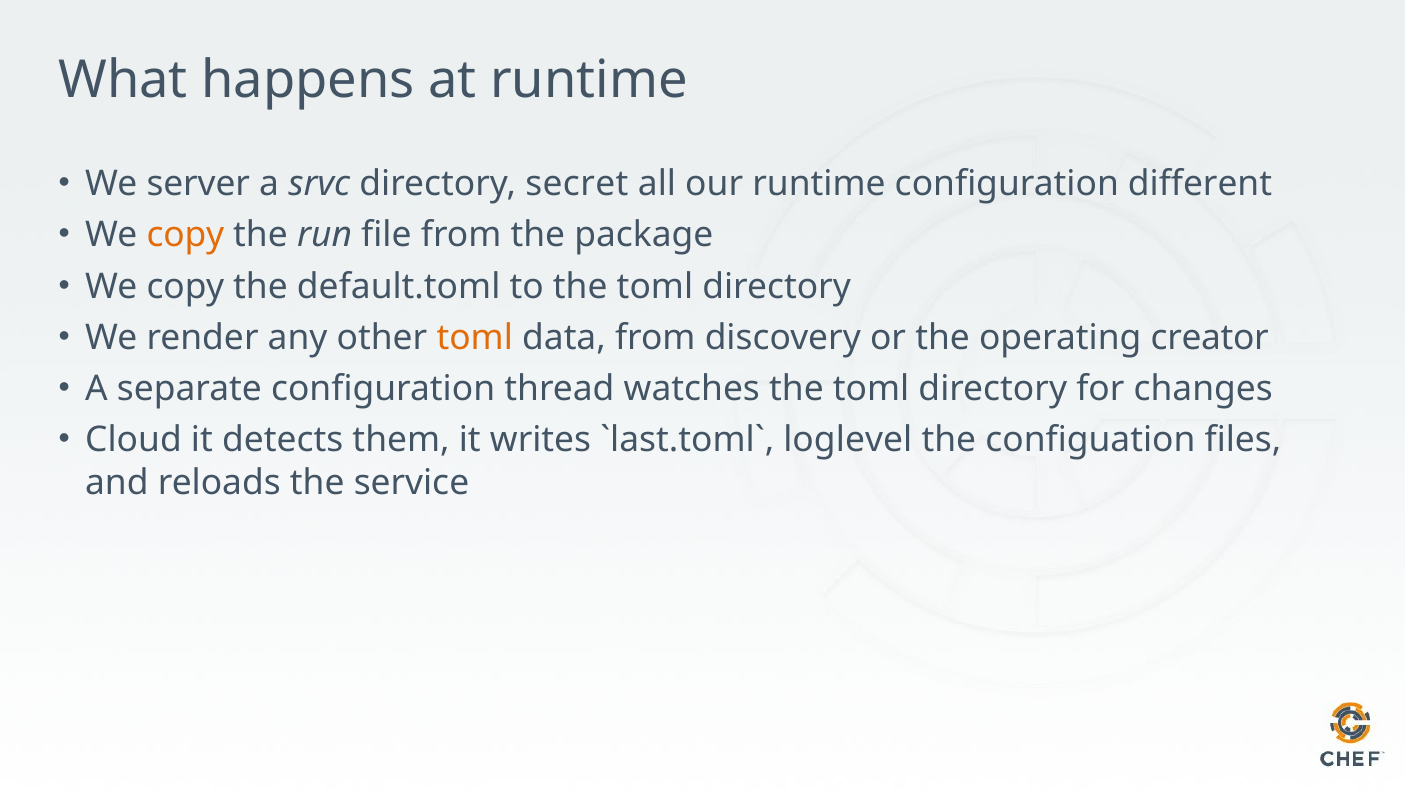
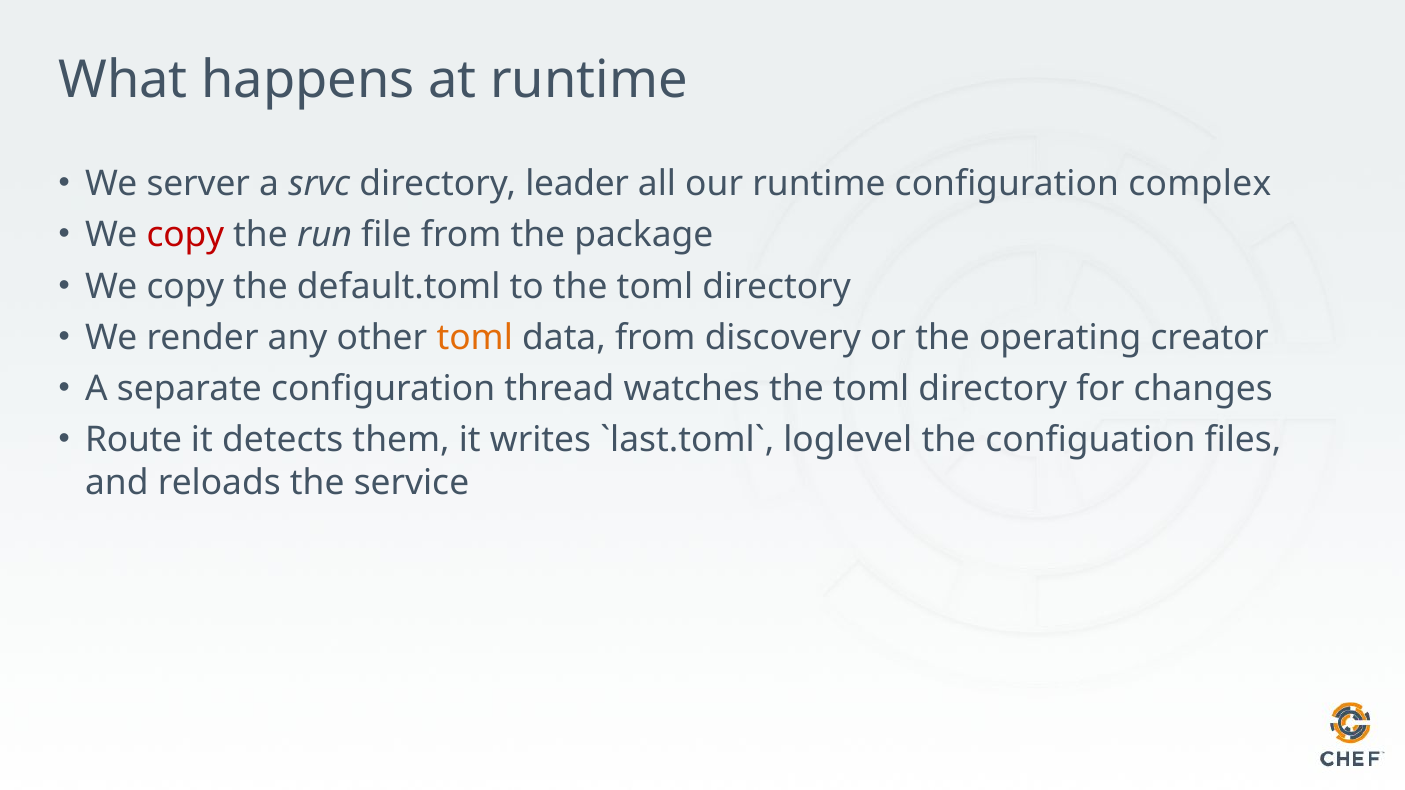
secret: secret -> leader
different: different -> complex
copy at (185, 235) colour: orange -> red
Cloud: Cloud -> Route
